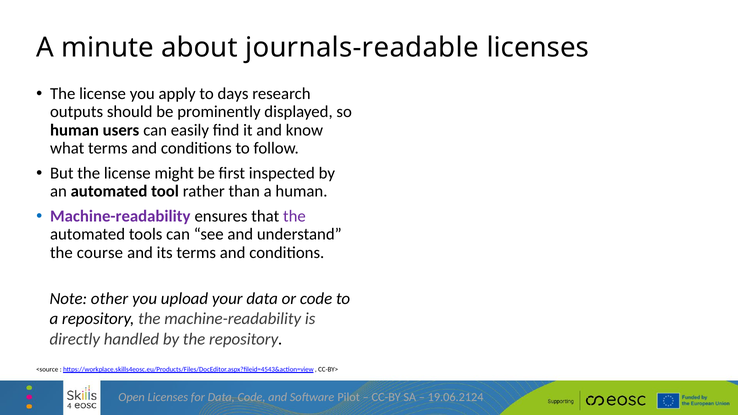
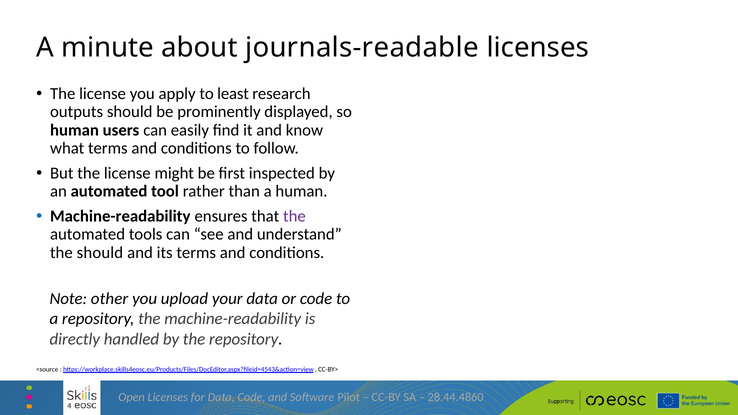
days: days -> least
Machine-readability at (120, 216) colour: purple -> black
the course: course -> should
19.06.2124: 19.06.2124 -> 28.44.4860
